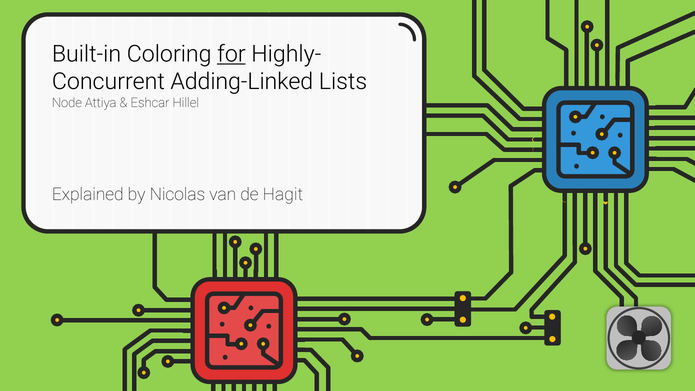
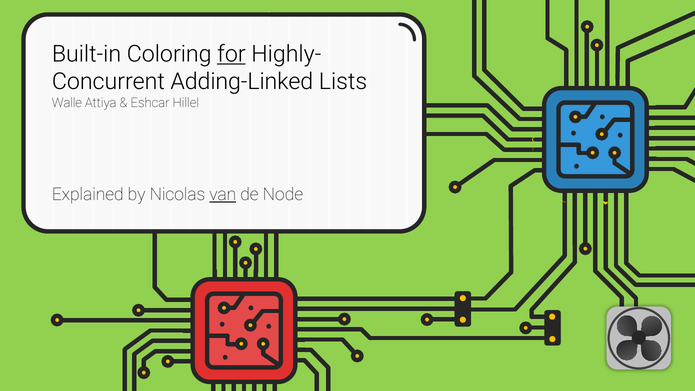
Node: Node -> Walle
van underline: none -> present
Hagit: Hagit -> Node
